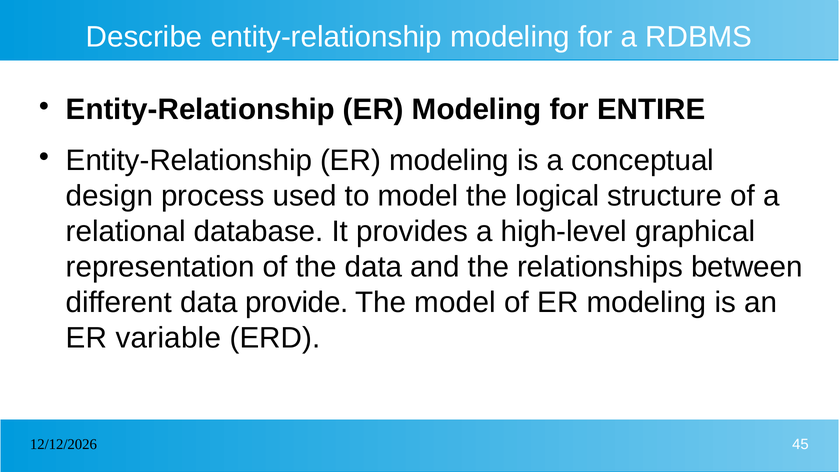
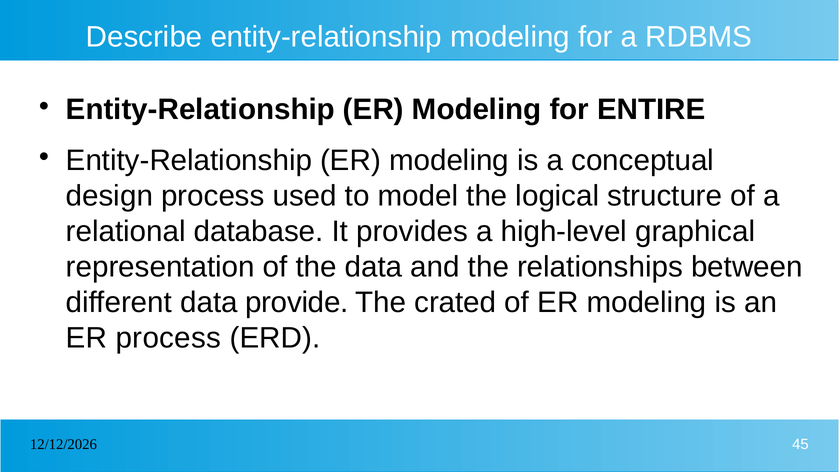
The model: model -> crated
ER variable: variable -> process
